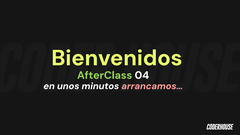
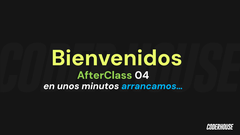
arrancamos… colour: pink -> light blue
